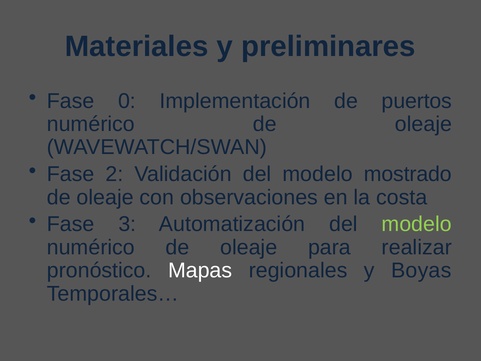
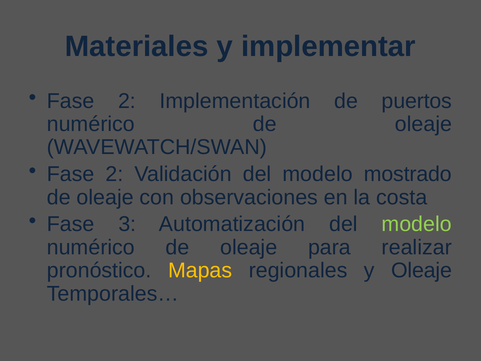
preliminares: preliminares -> implementar
0 at (127, 101): 0 -> 2
Mapas colour: white -> yellow
y Boyas: Boyas -> Oleaje
